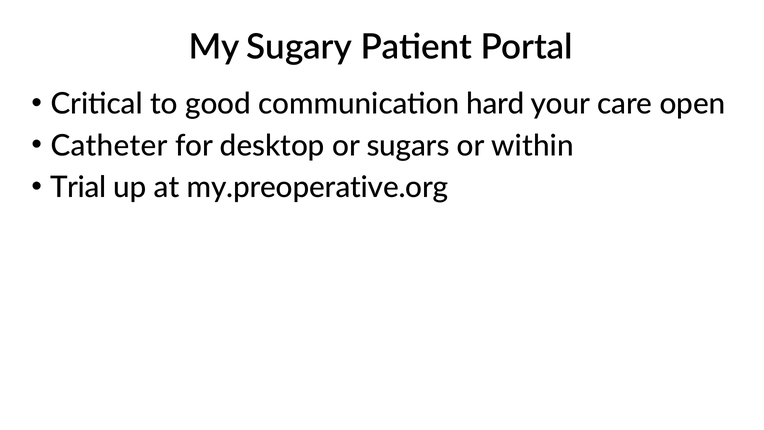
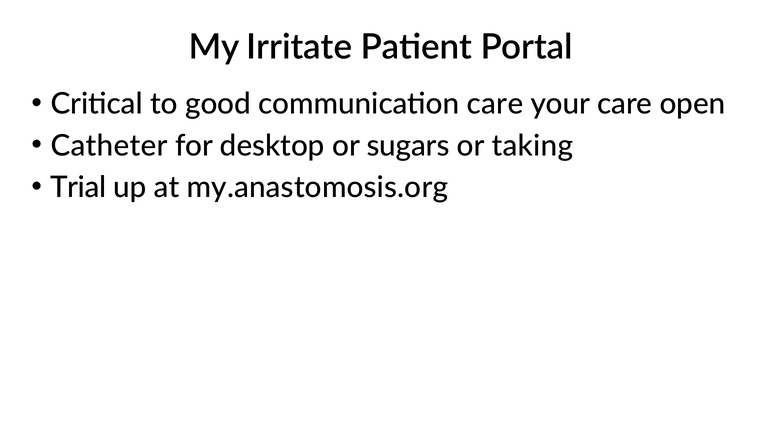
Sugary: Sugary -> Irritate
communication hard: hard -> care
within: within -> taking
my.preoperative.org: my.preoperative.org -> my.anastomosis.org
